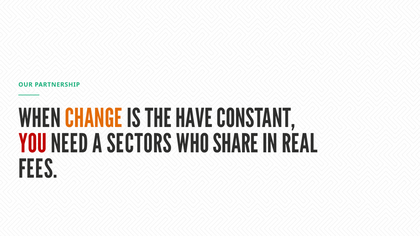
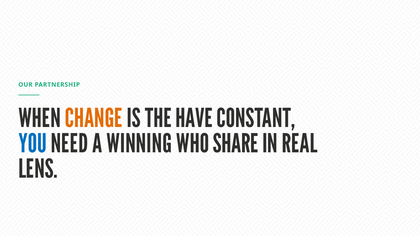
YOU colour: red -> blue
SECTORS: SECTORS -> WINNING
FEES: FEES -> LENS
